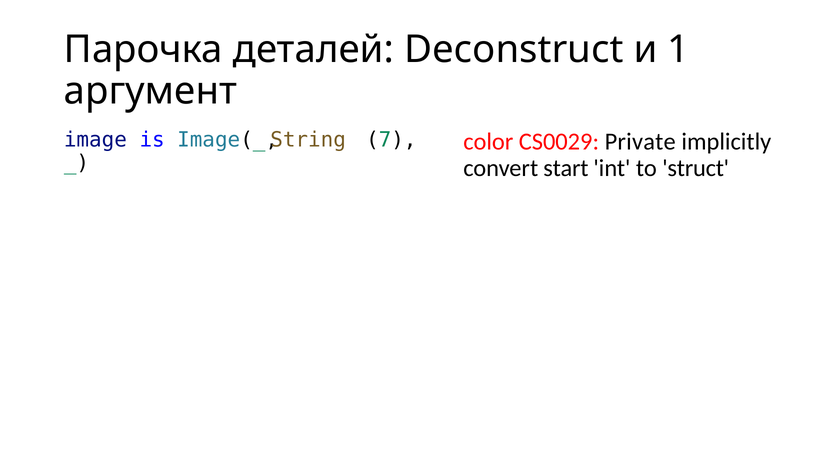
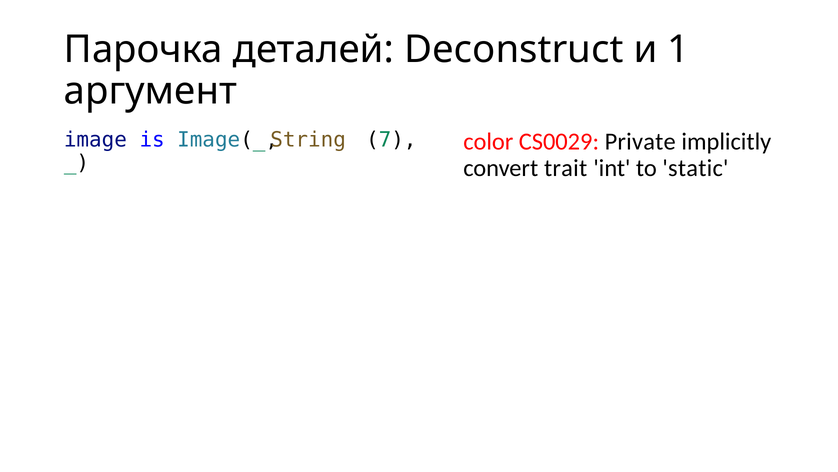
start: start -> trait
struct: struct -> static
